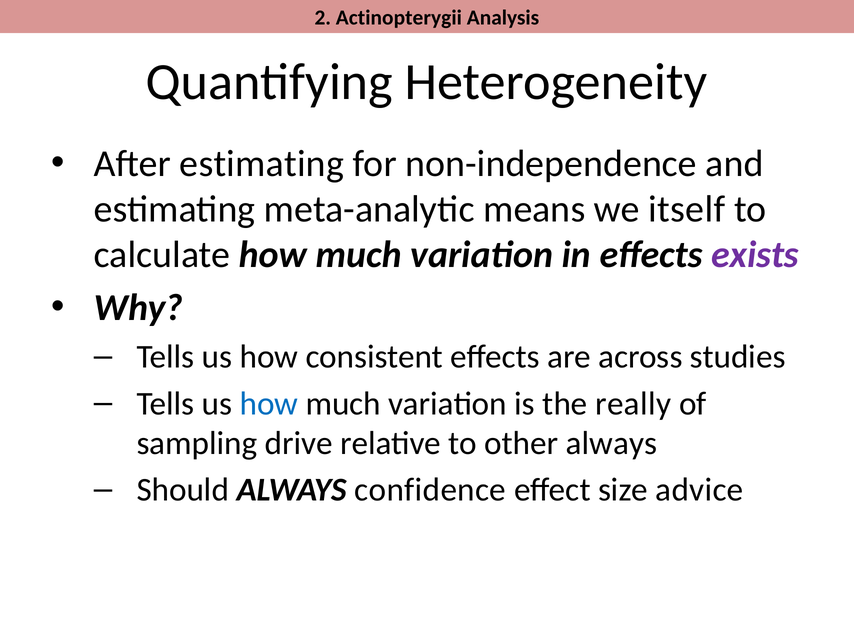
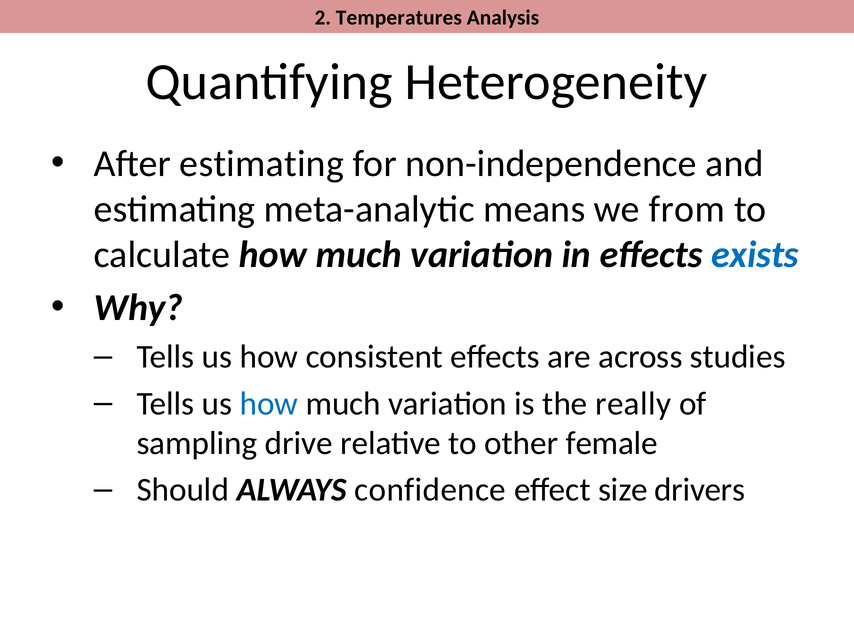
Actinopterygii: Actinopterygii -> Temperatures
itself: itself -> from
exists colour: purple -> blue
other always: always -> female
advice: advice -> drivers
